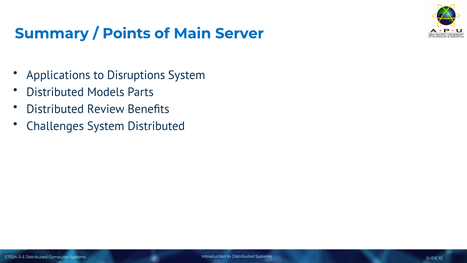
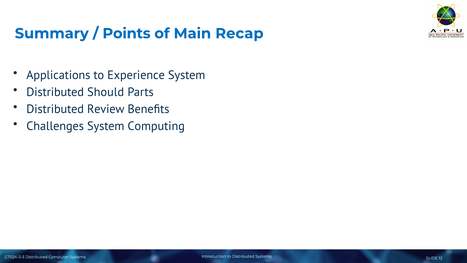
Server: Server -> Recap
Disruptions: Disruptions -> Experience
Models: Models -> Should
System Distributed: Distributed -> Computing
